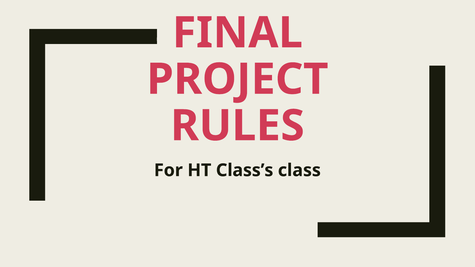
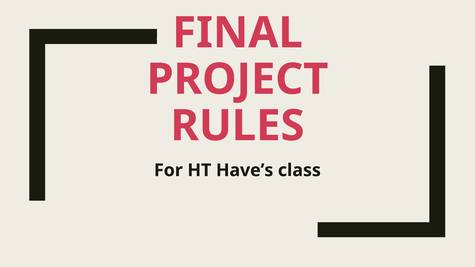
Class’s: Class’s -> Have’s
